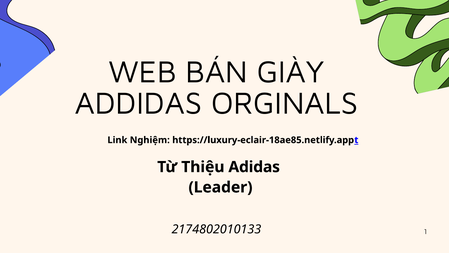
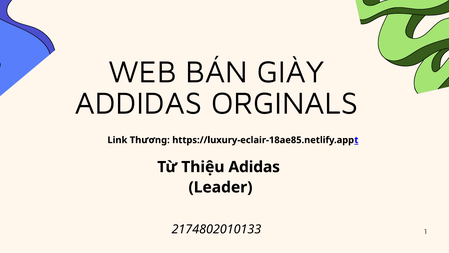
Nghiệm: Nghiệm -> Thương
